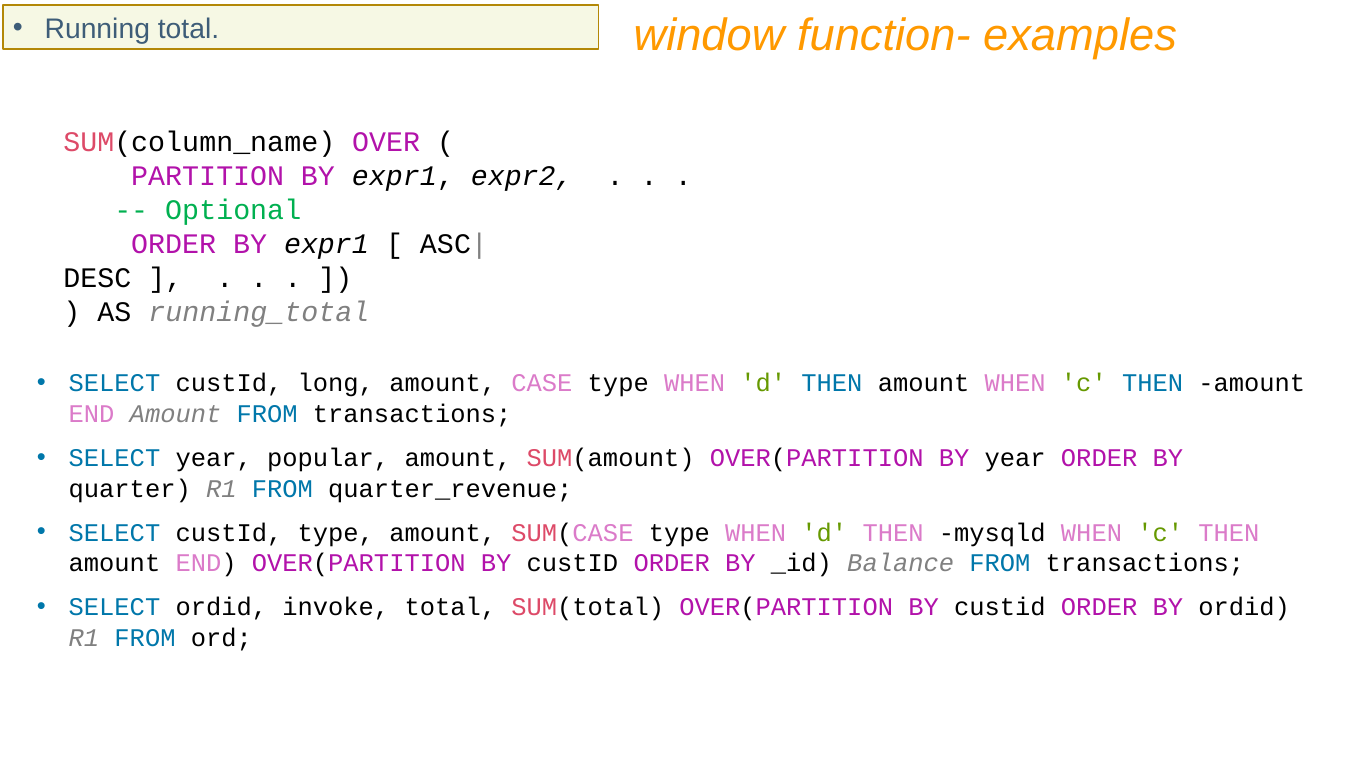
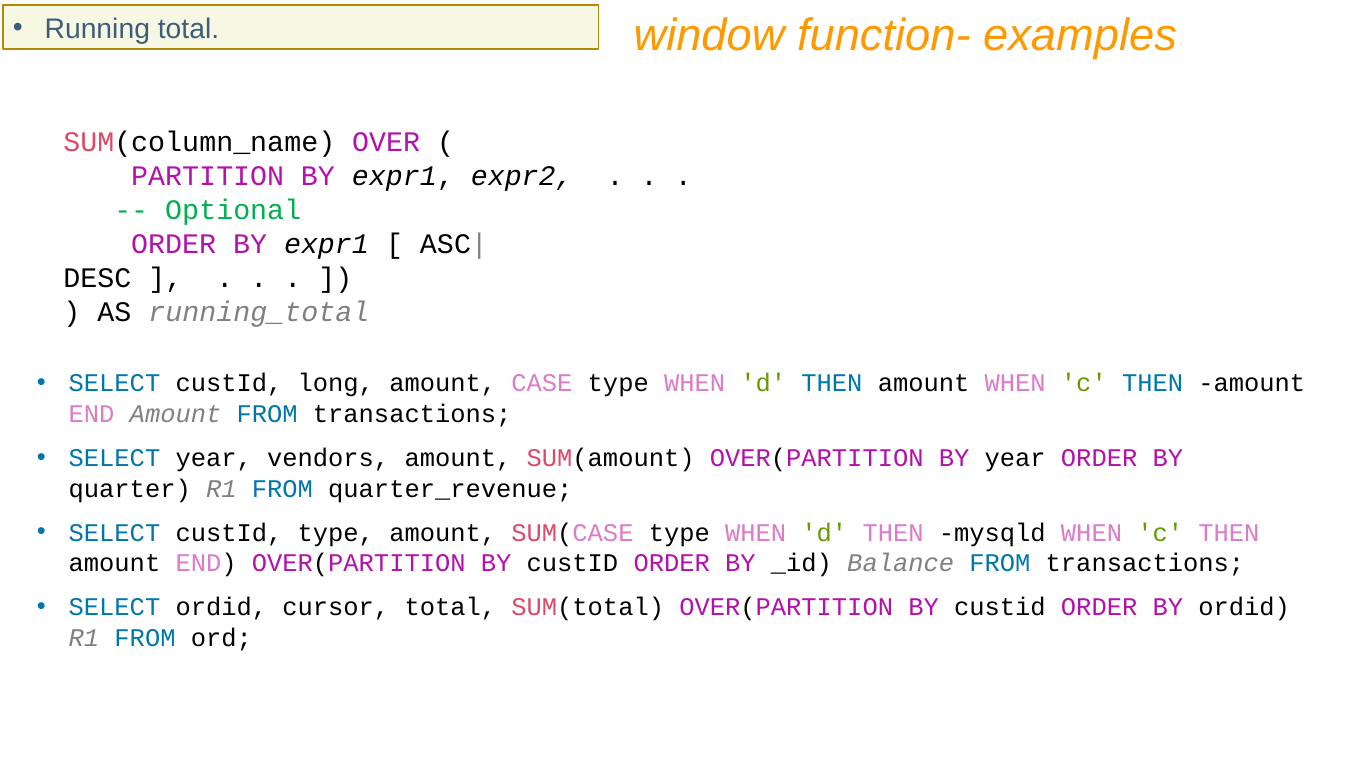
popular: popular -> vendors
invoke: invoke -> cursor
